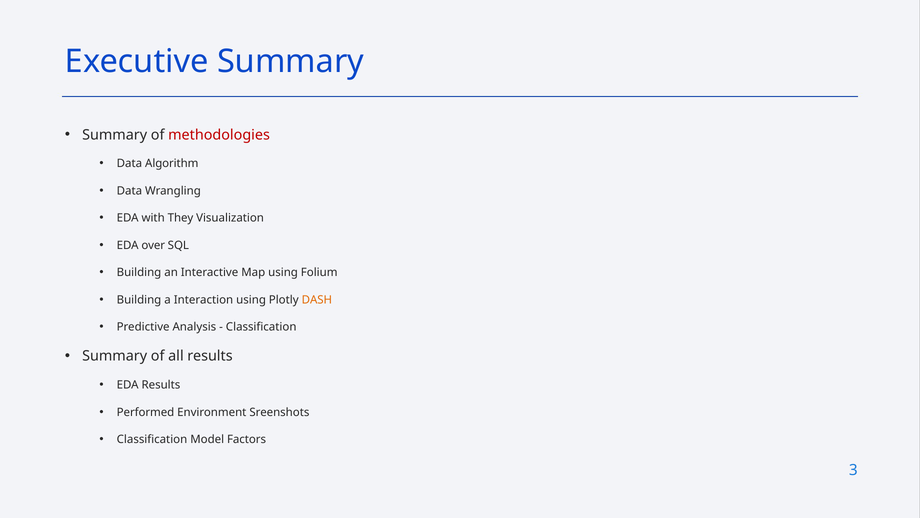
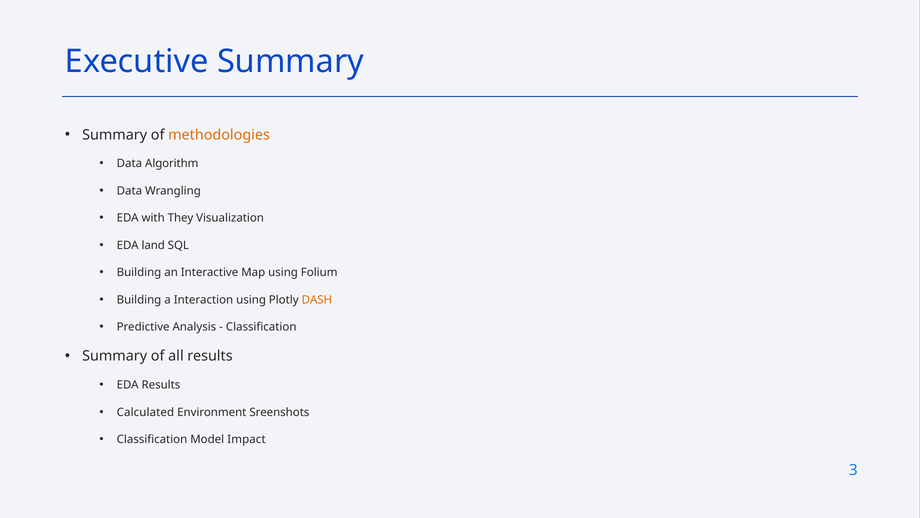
methodologies colour: red -> orange
over: over -> land
Performed: Performed -> Calculated
Factors: Factors -> Impact
